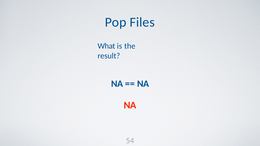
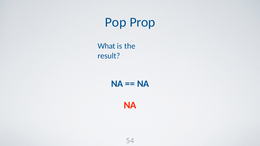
Files: Files -> Prop
